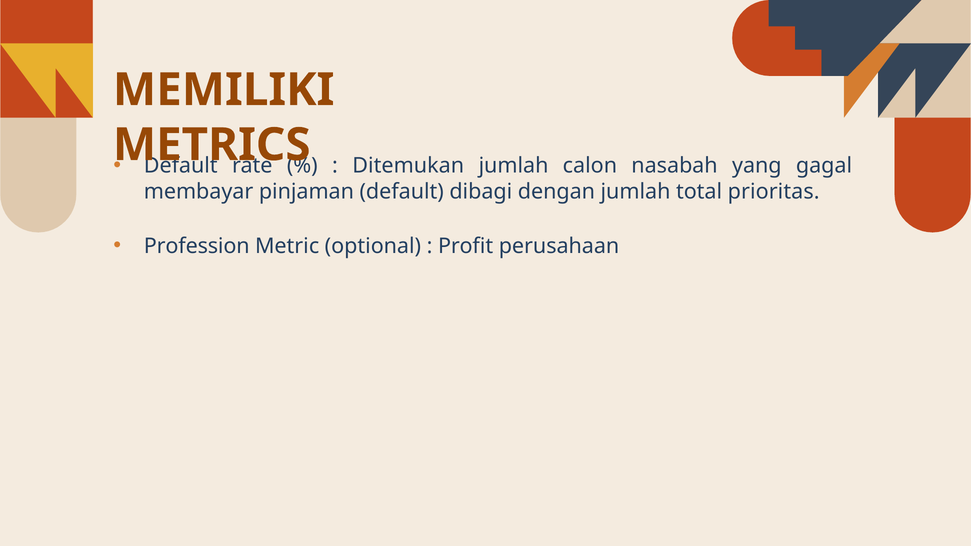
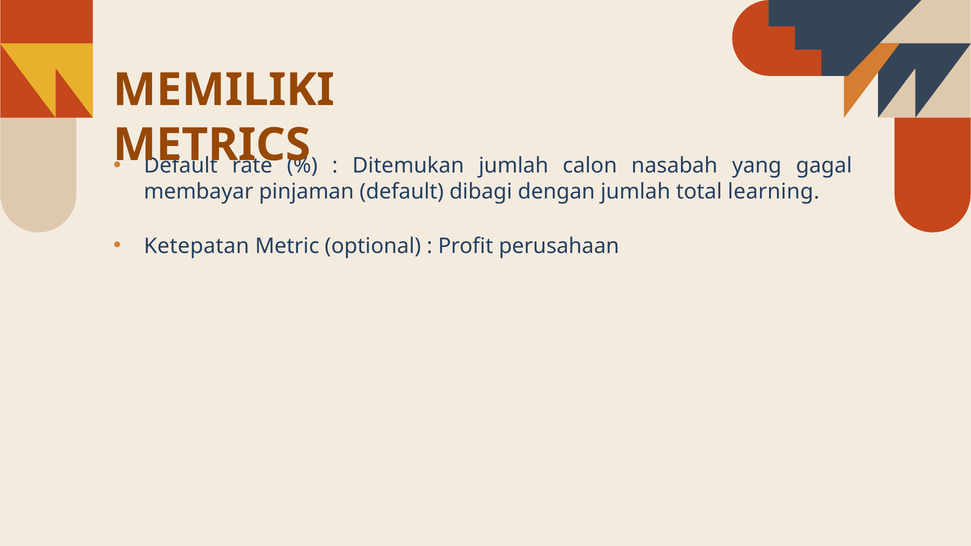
prioritas: prioritas -> learning
Profession: Profession -> Ketepatan
